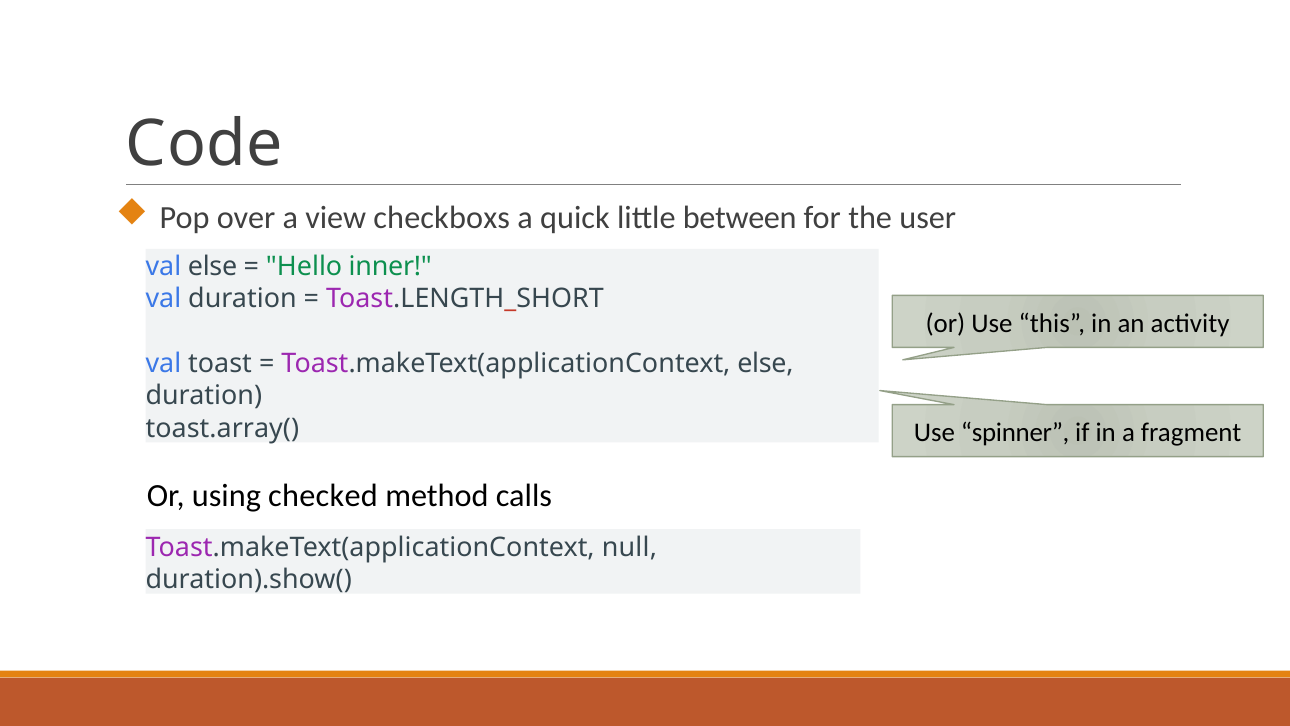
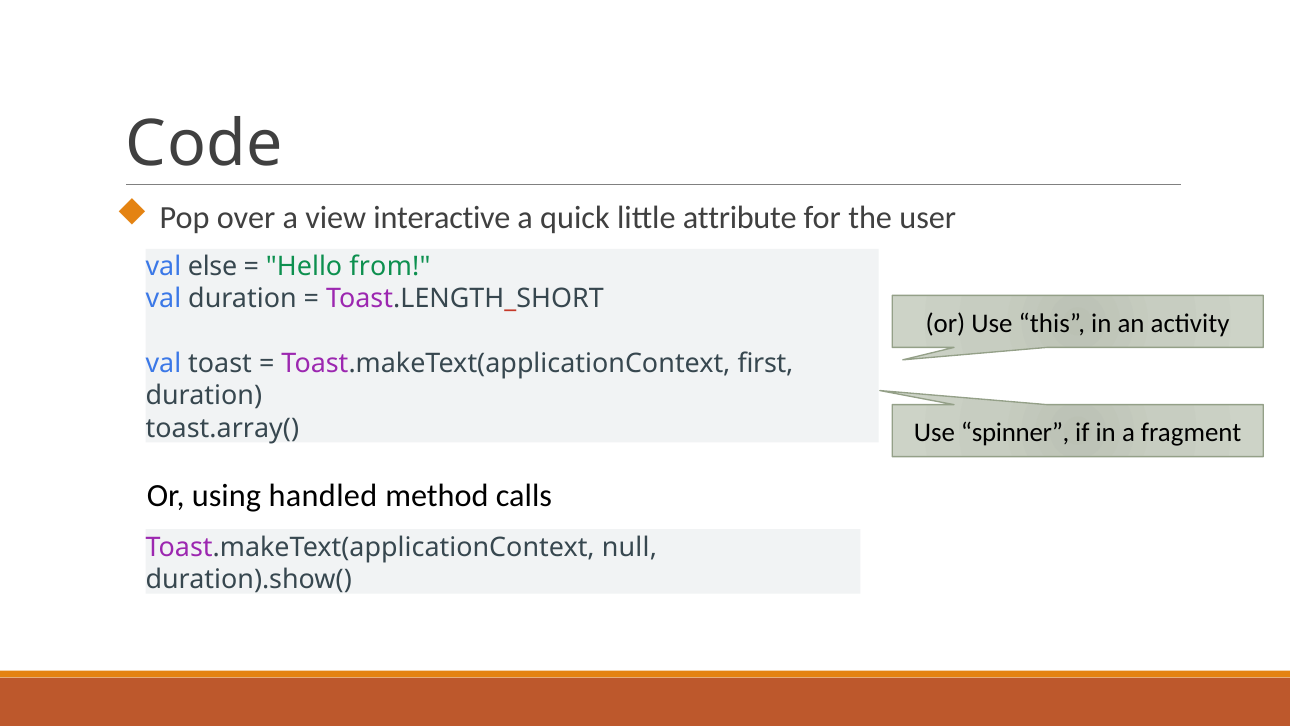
checkboxs: checkboxs -> interactive
between: between -> attribute
inner: inner -> from
Toast.makeText(applicationContext else: else -> first
checked: checked -> handled
